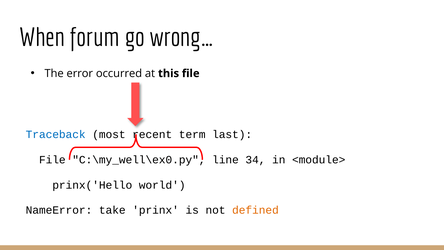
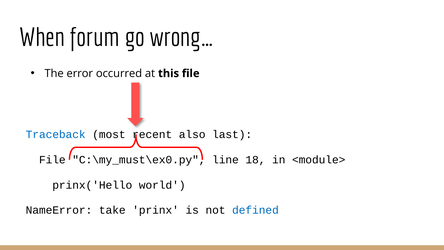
term: term -> also
C:\my_well\ex0.py: C:\my_well\ex0.py -> C:\my_must\ex0.py
34: 34 -> 18
defined colour: orange -> blue
